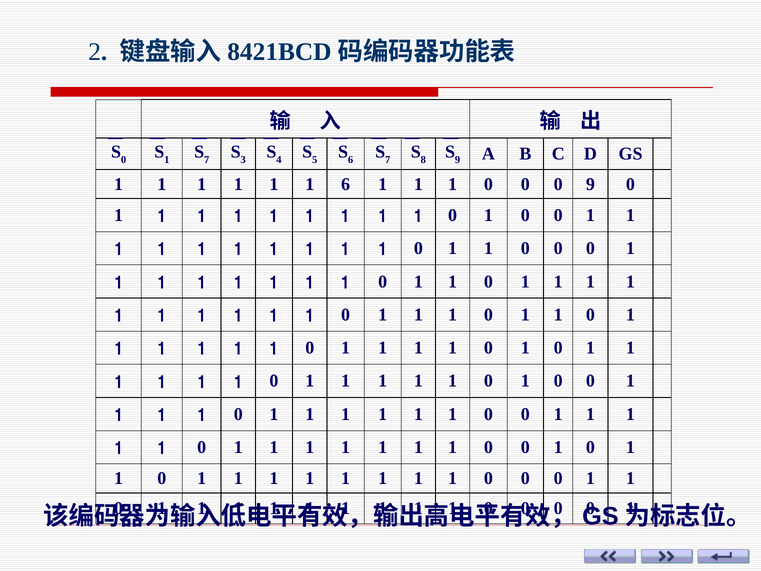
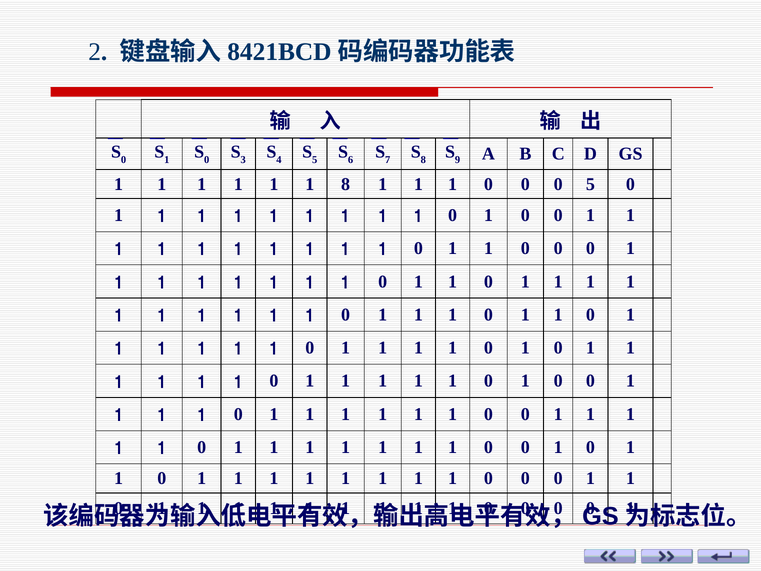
7 at (207, 160): 7 -> 0
1 6: 6 -> 8
0 9: 9 -> 5
